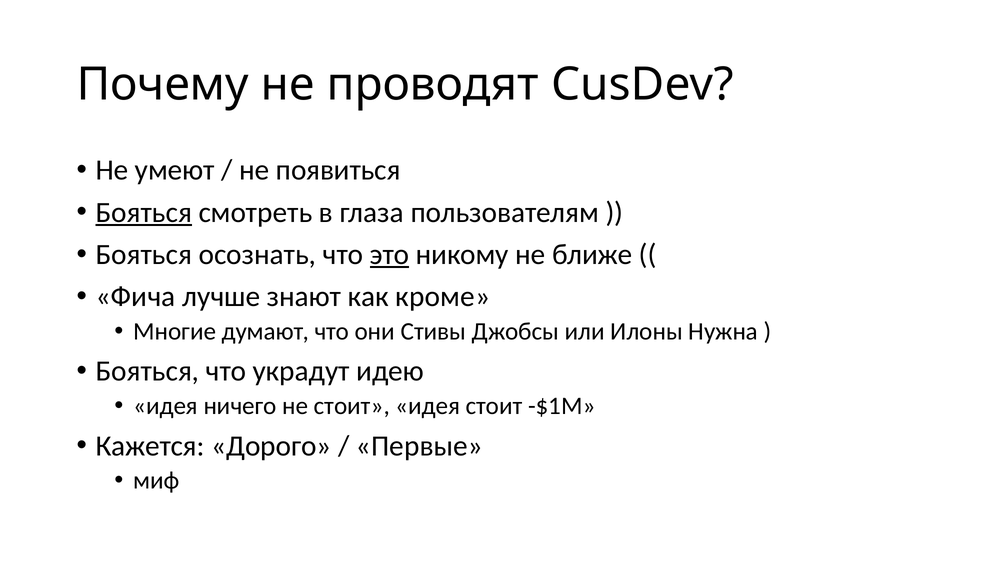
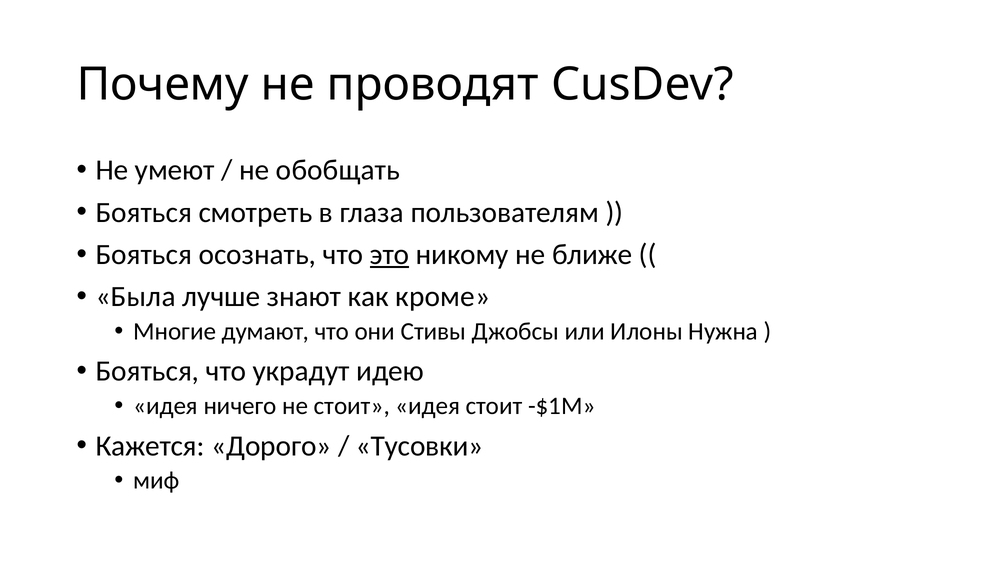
появиться: появиться -> обобщать
Бояться at (144, 212) underline: present -> none
Фича: Фича -> Была
Первые: Первые -> Тусовки
